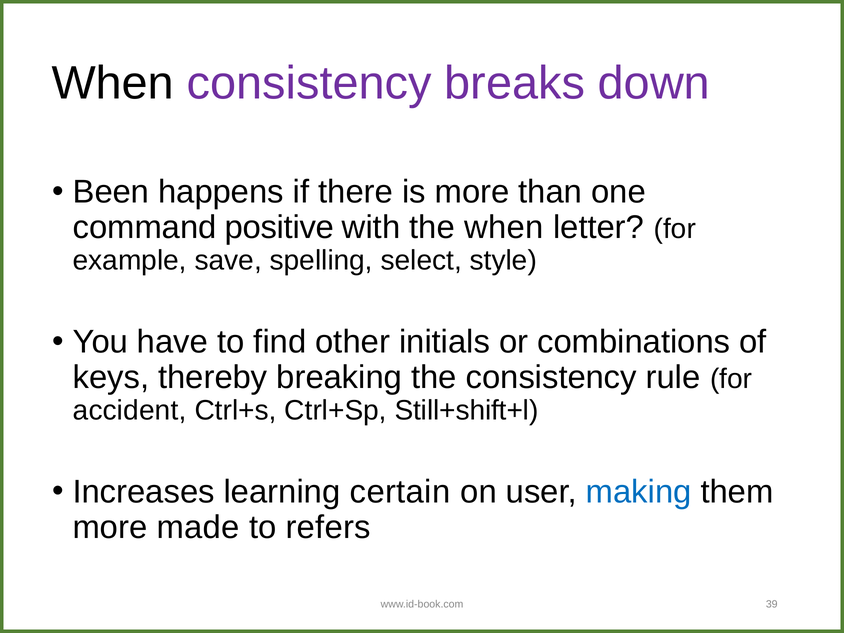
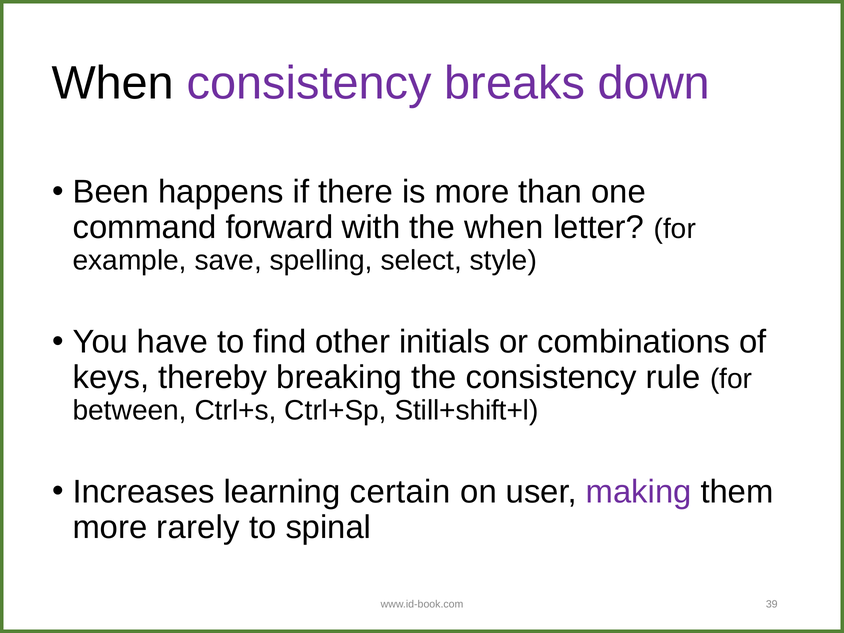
positive: positive -> forward
accident: accident -> between
making colour: blue -> purple
made: made -> rarely
refers: refers -> spinal
